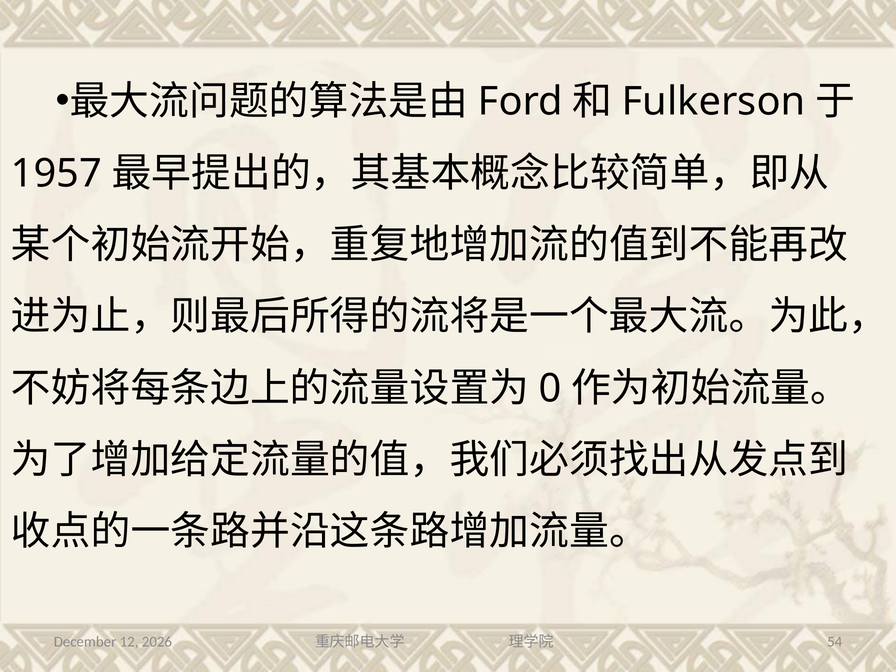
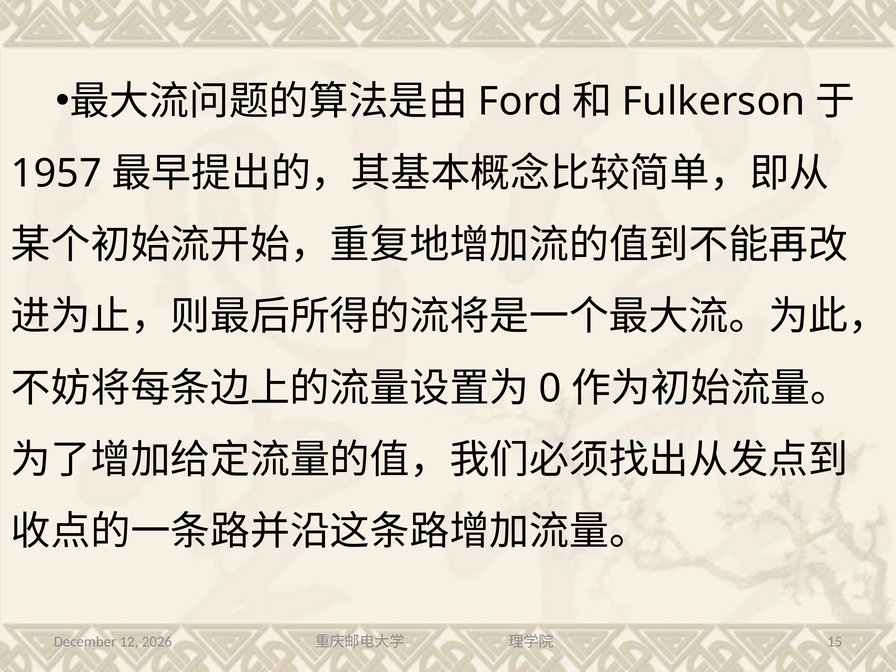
54: 54 -> 15
